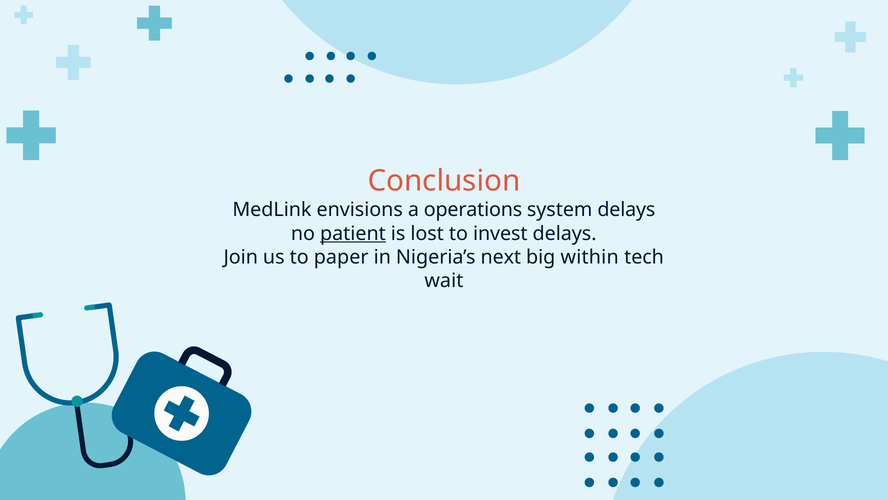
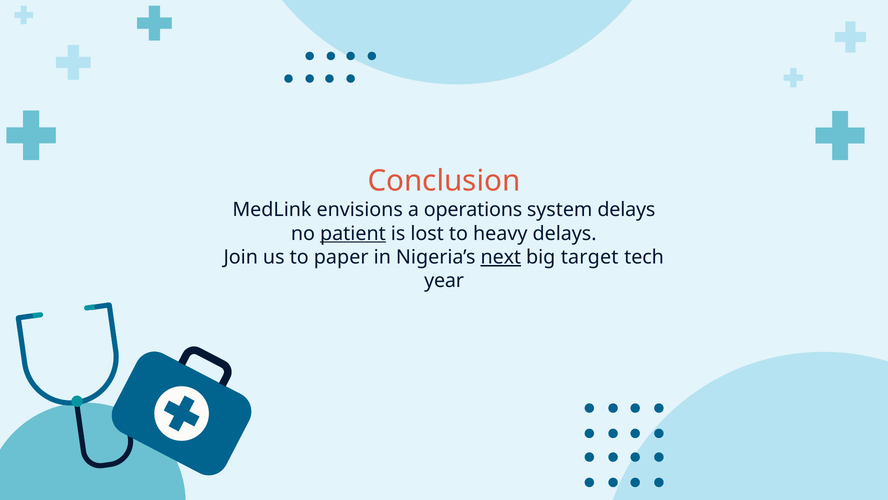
invest: invest -> heavy
next underline: none -> present
within: within -> target
wait: wait -> year
